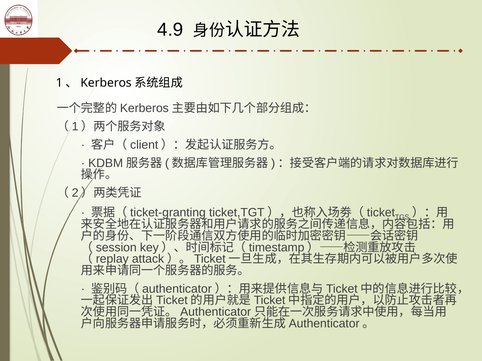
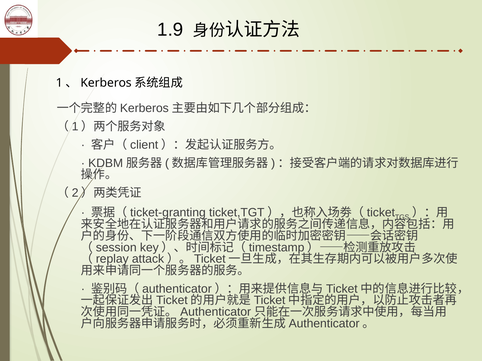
4.9: 4.9 -> 1.9
